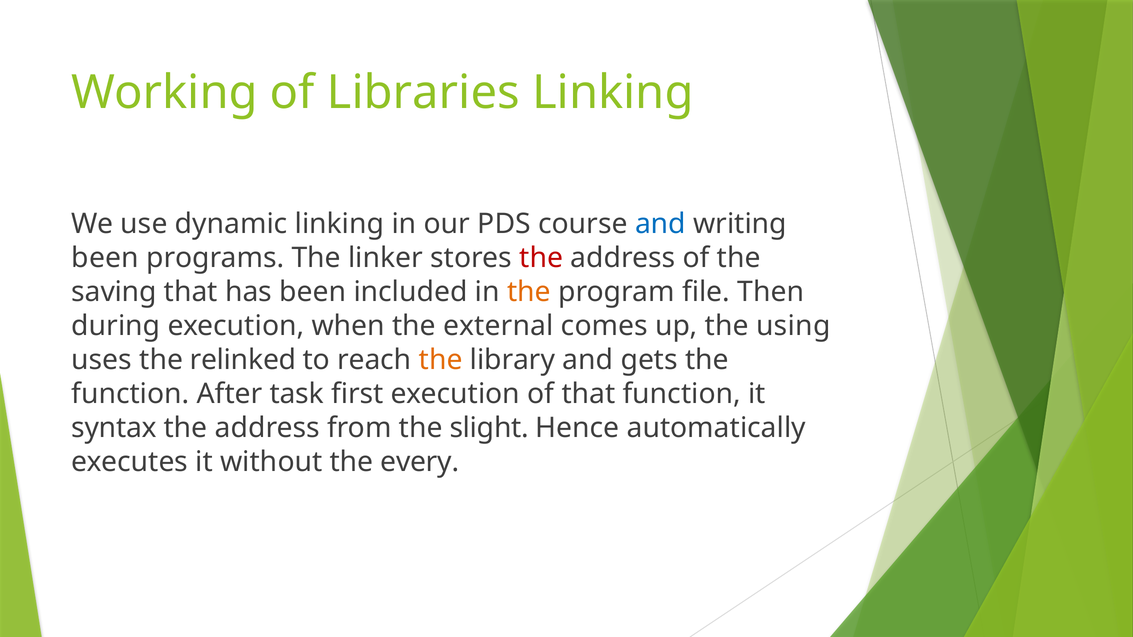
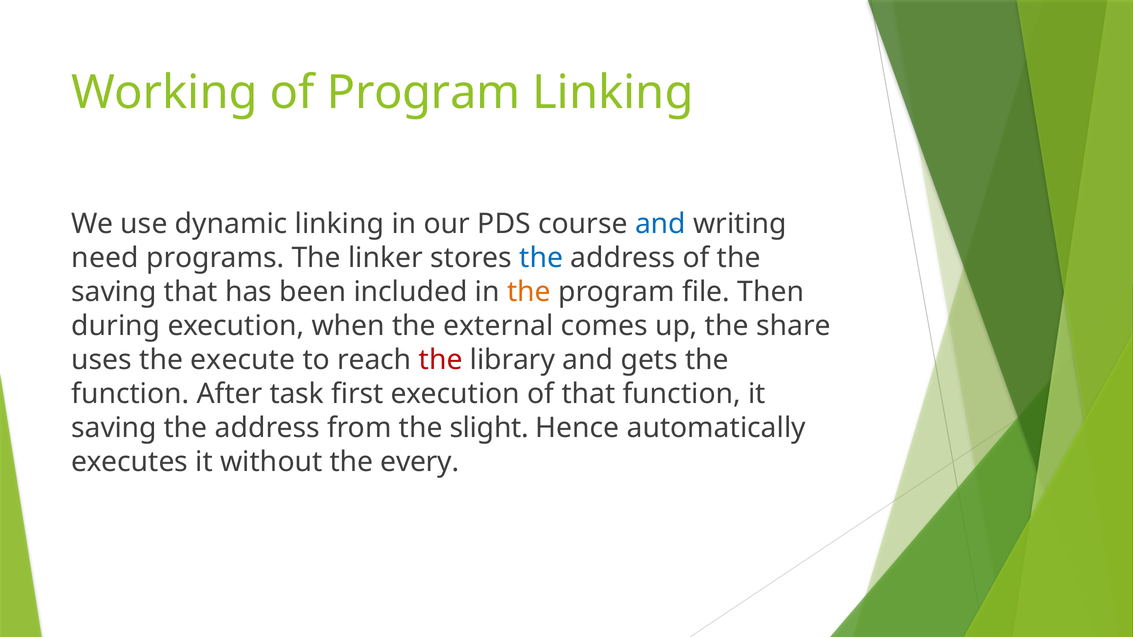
of Libraries: Libraries -> Program
been at (105, 258): been -> need
the at (541, 258) colour: red -> blue
using: using -> share
relinked: relinked -> execute
the at (441, 360) colour: orange -> red
syntax at (114, 428): syntax -> saving
